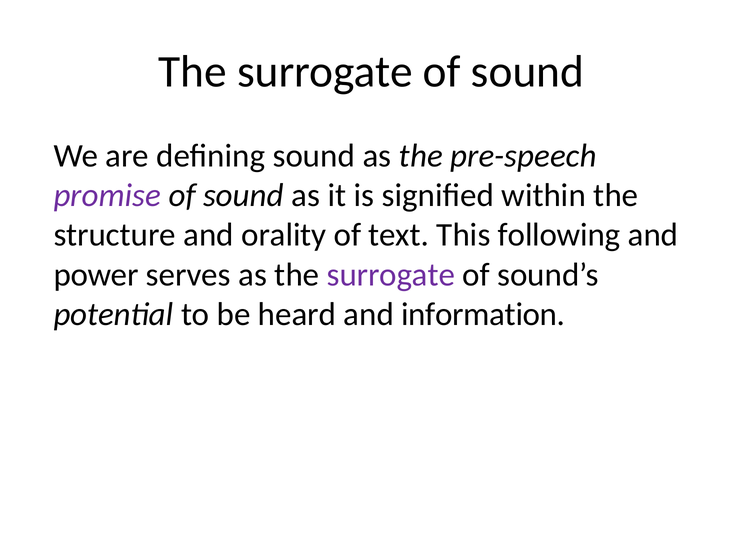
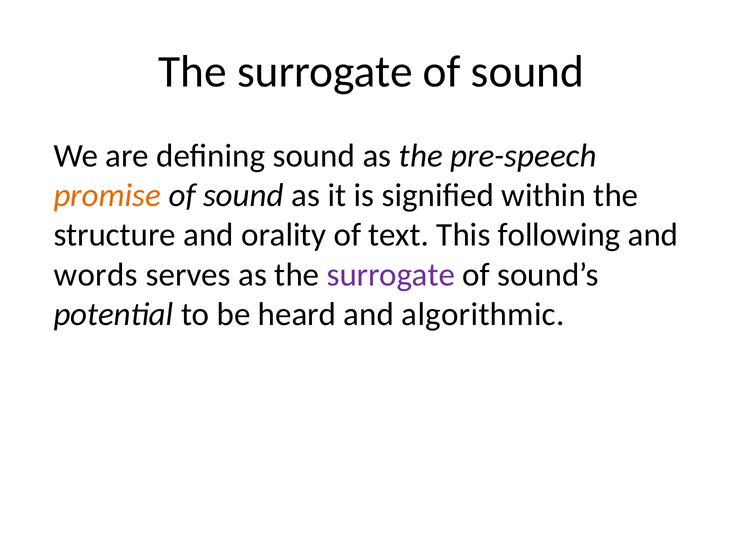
promise colour: purple -> orange
power: power -> words
information: information -> algorithmic
